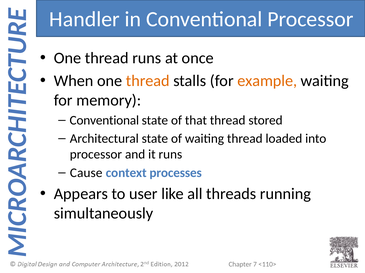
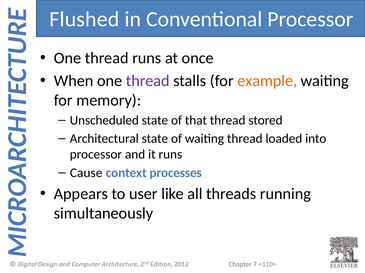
Handler: Handler -> Flushed
thread at (148, 81) colour: orange -> purple
Conventional at (104, 121): Conventional -> Unscheduled
